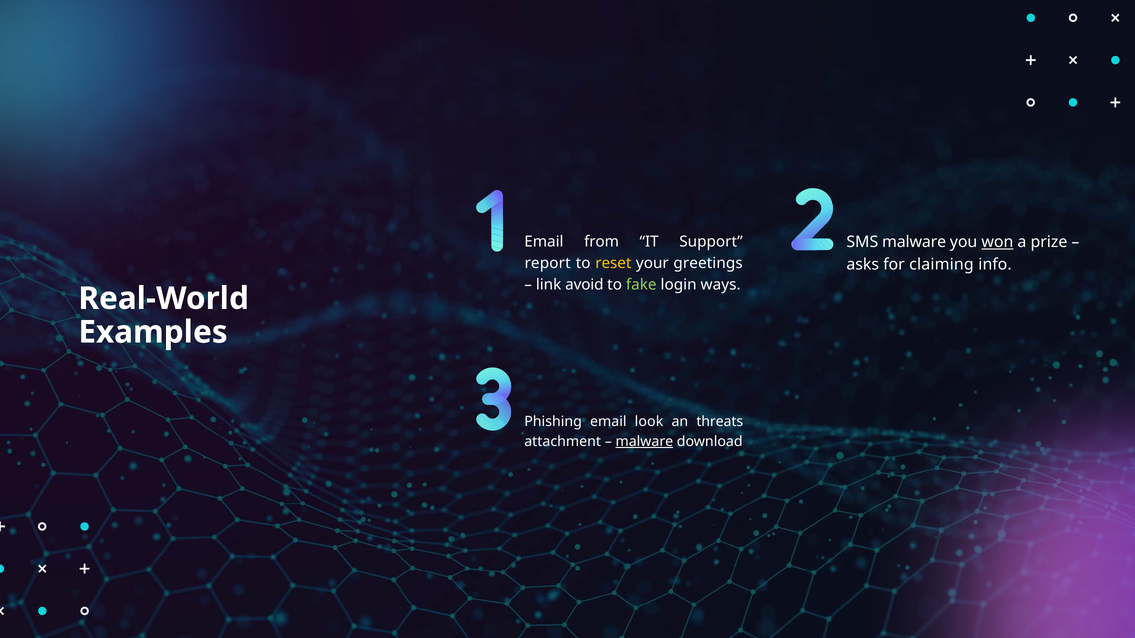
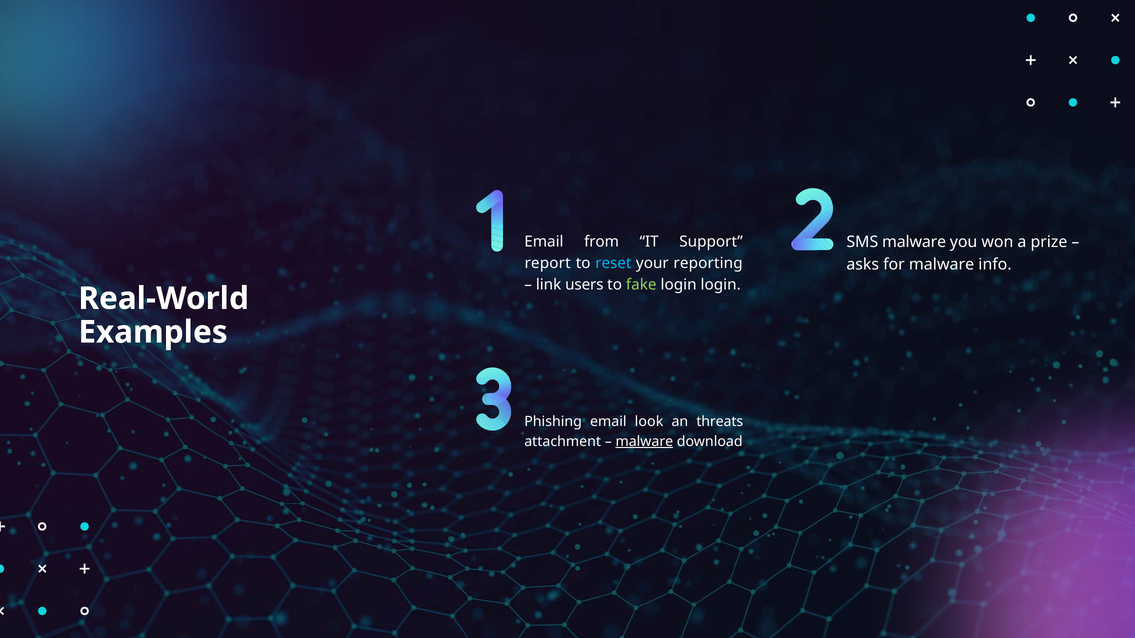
won underline: present -> none
reset colour: yellow -> light blue
greetings: greetings -> reporting
for claiming: claiming -> malware
avoid: avoid -> users
login ways: ways -> login
